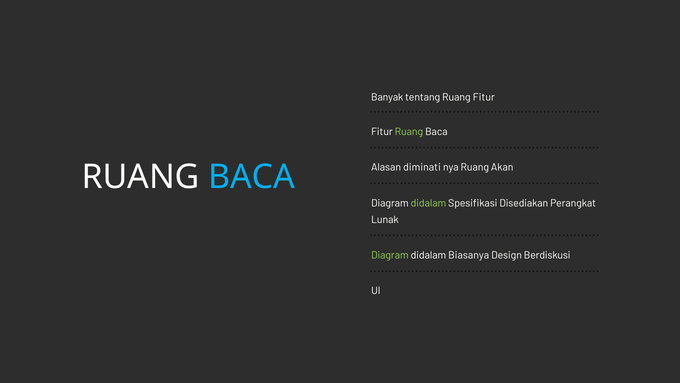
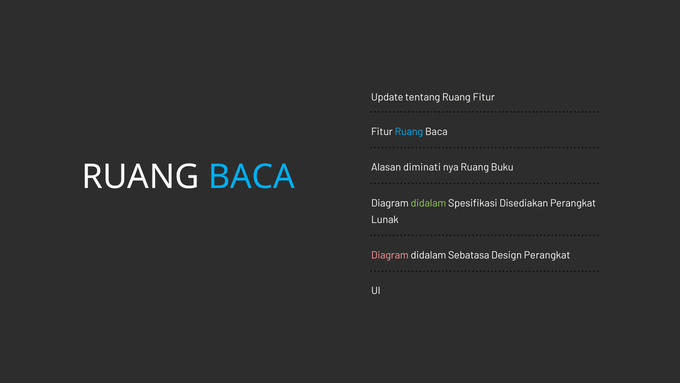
Banyak: Banyak -> Update
Ruang at (409, 132) colour: light green -> light blue
Akan: Akan -> Buku
Diagram at (390, 255) colour: light green -> pink
Biasanya: Biasanya -> Sebatasa
Design Berdiskusi: Berdiskusi -> Perangkat
